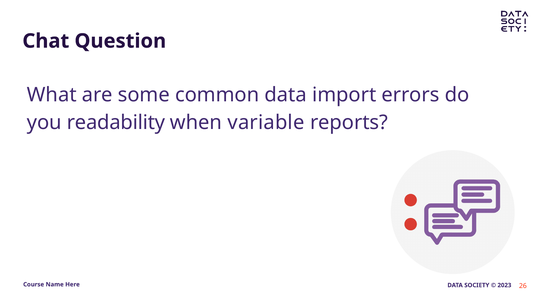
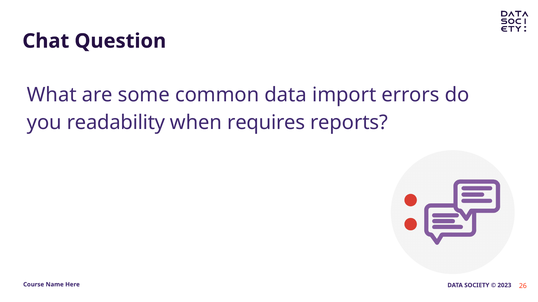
variable: variable -> requires
